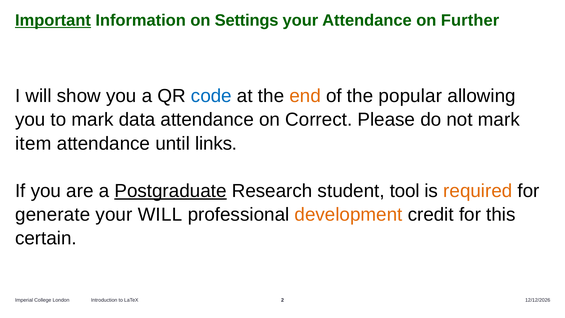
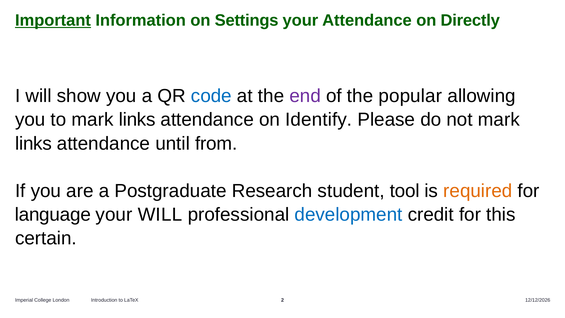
Further: Further -> Directly
end colour: orange -> purple
to mark data: data -> links
Correct: Correct -> Identify
item at (33, 143): item -> links
links: links -> from
Postgraduate underline: present -> none
generate: generate -> language
development colour: orange -> blue
